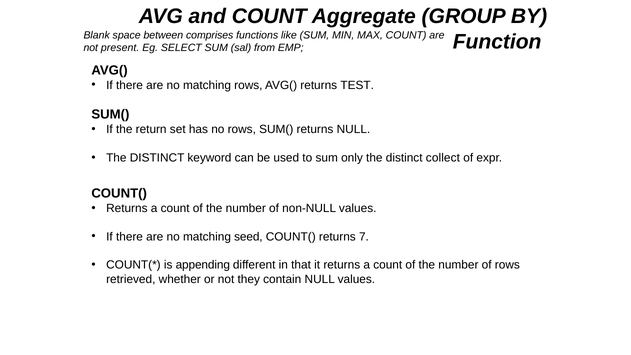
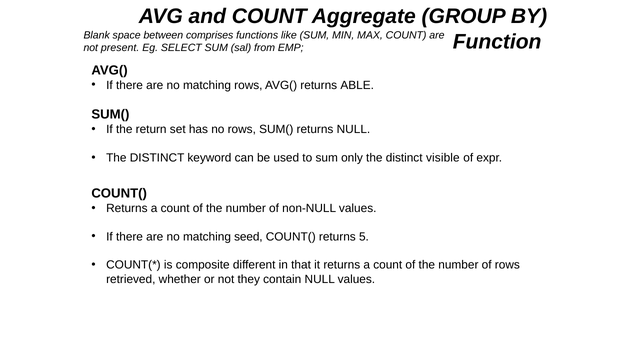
TEST: TEST -> ABLE
collect: collect -> visible
7: 7 -> 5
appending: appending -> composite
